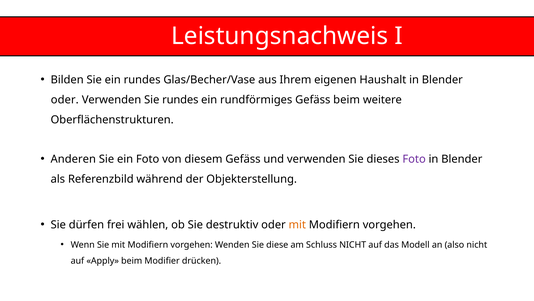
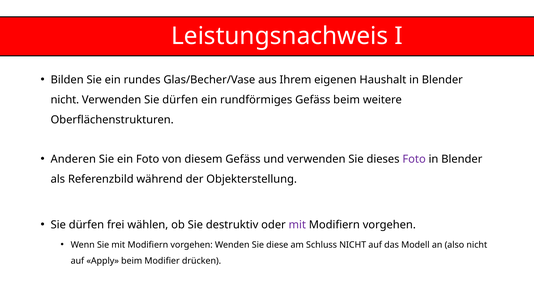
oder at (65, 100): oder -> nicht
Verwenden Sie rundes: rundes -> dürfen
mit at (297, 224) colour: orange -> purple
